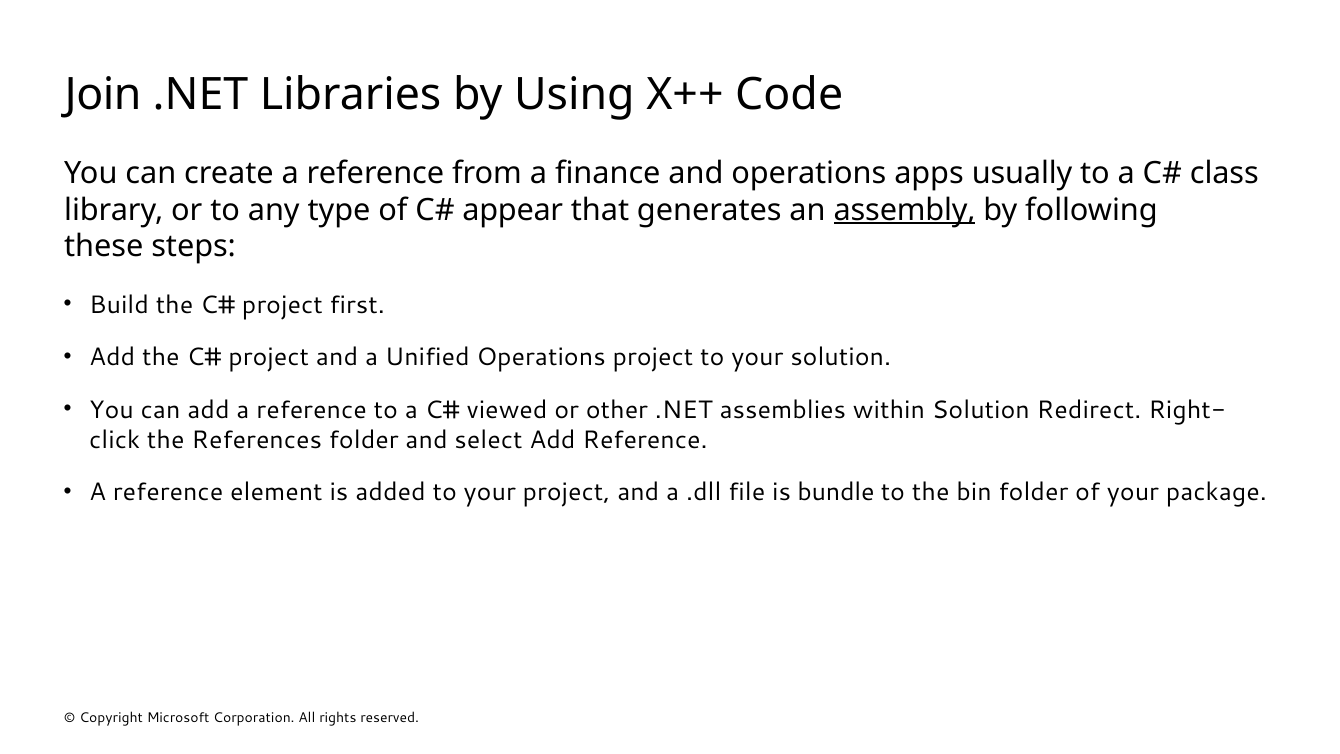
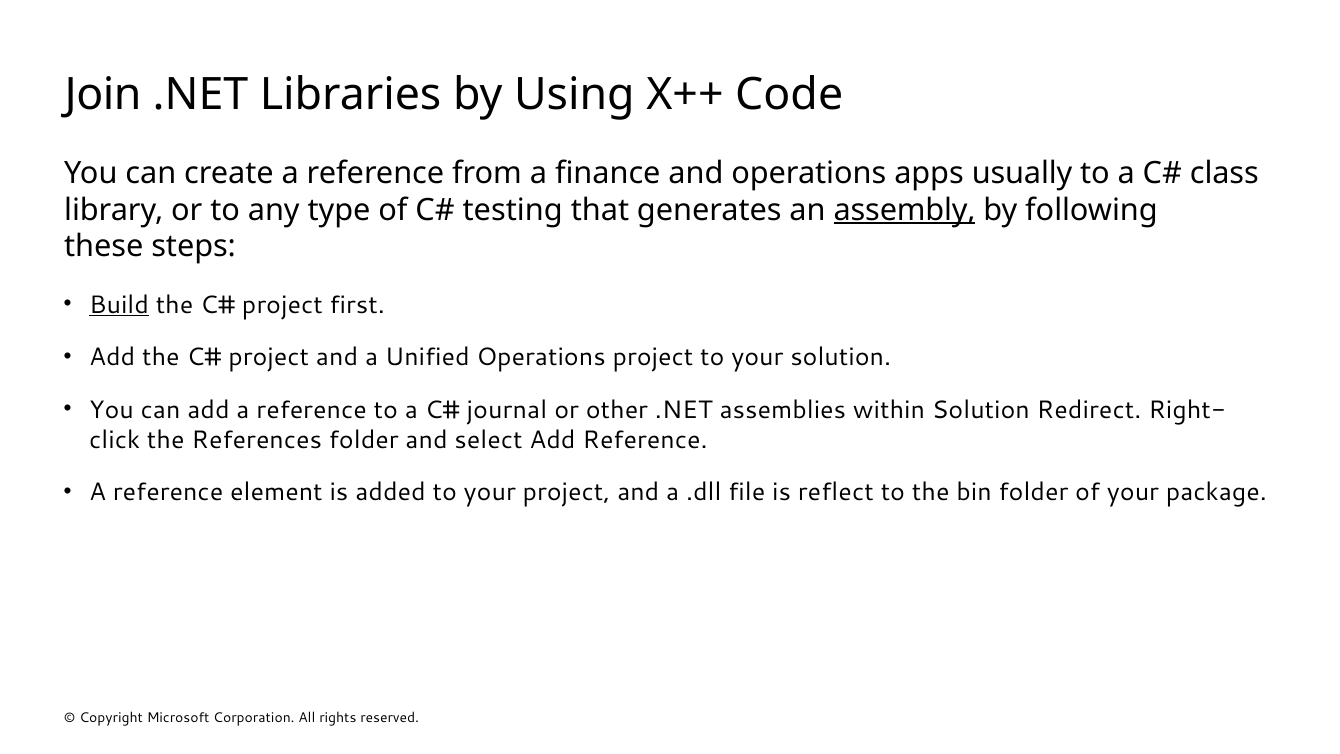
appear: appear -> testing
Build underline: none -> present
viewed: viewed -> journal
bundle: bundle -> reflect
